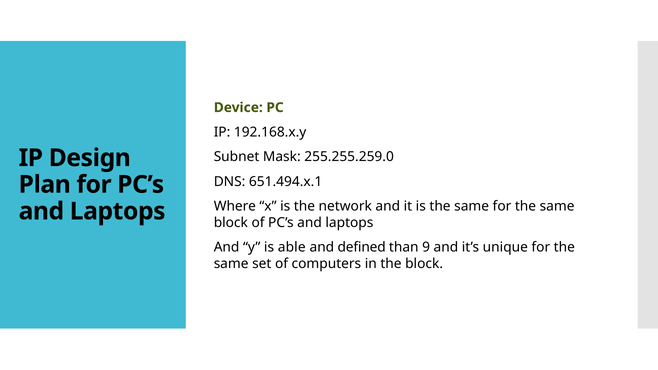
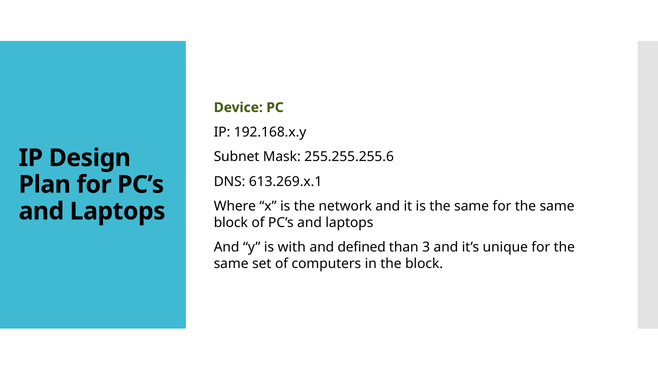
255.255.259.0: 255.255.259.0 -> 255.255.255.6
651.494.x.1: 651.494.x.1 -> 613.269.x.1
able: able -> with
9: 9 -> 3
